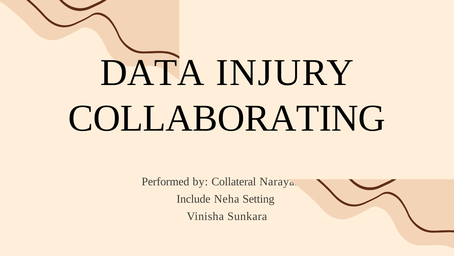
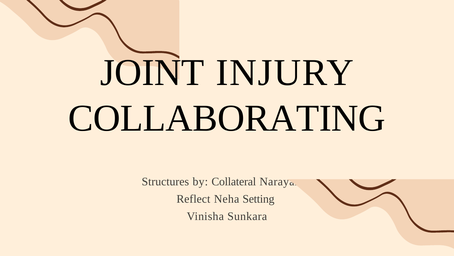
DATA: DATA -> JOINT
Performed: Performed -> Structures
Include: Include -> Reflect
